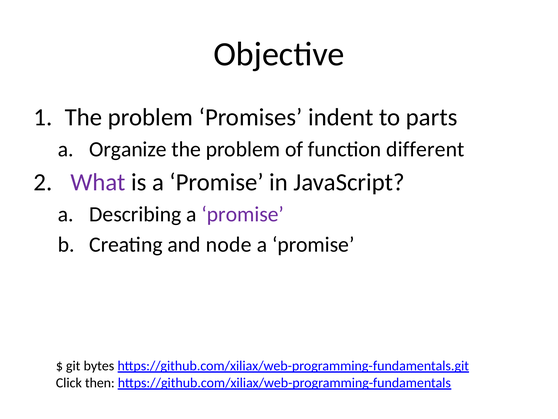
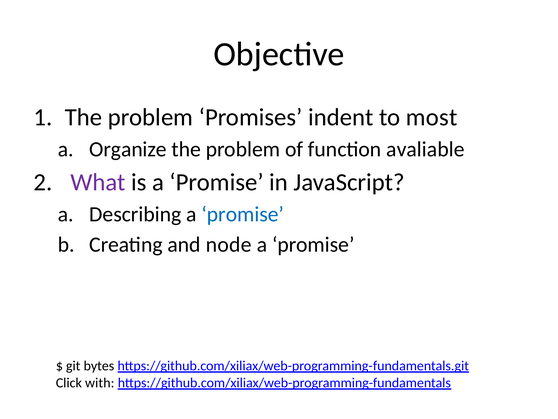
parts: parts -> most
different: different -> avaliable
promise at (243, 214) colour: purple -> blue
then: then -> with
